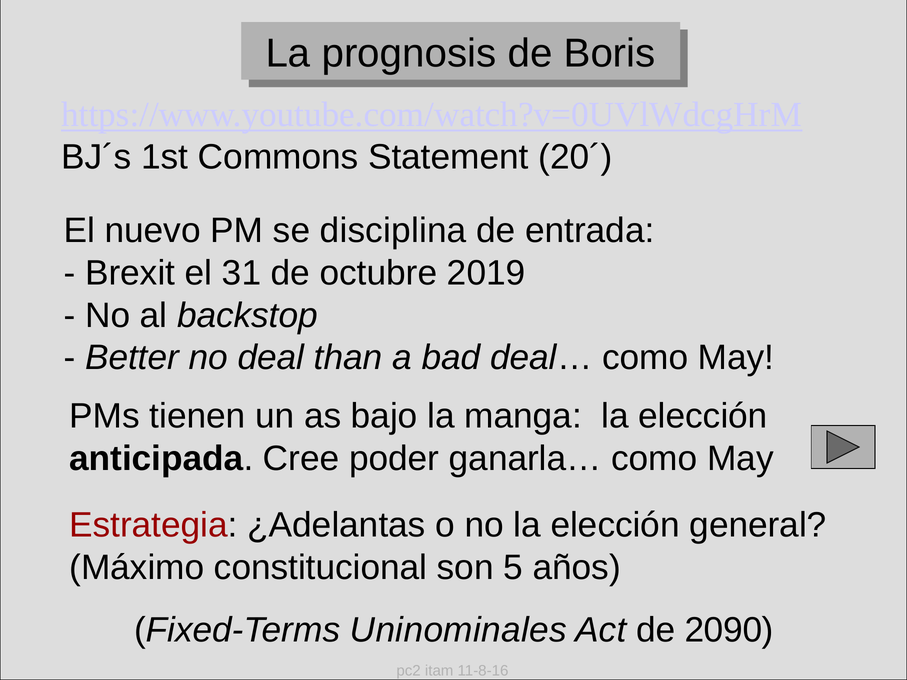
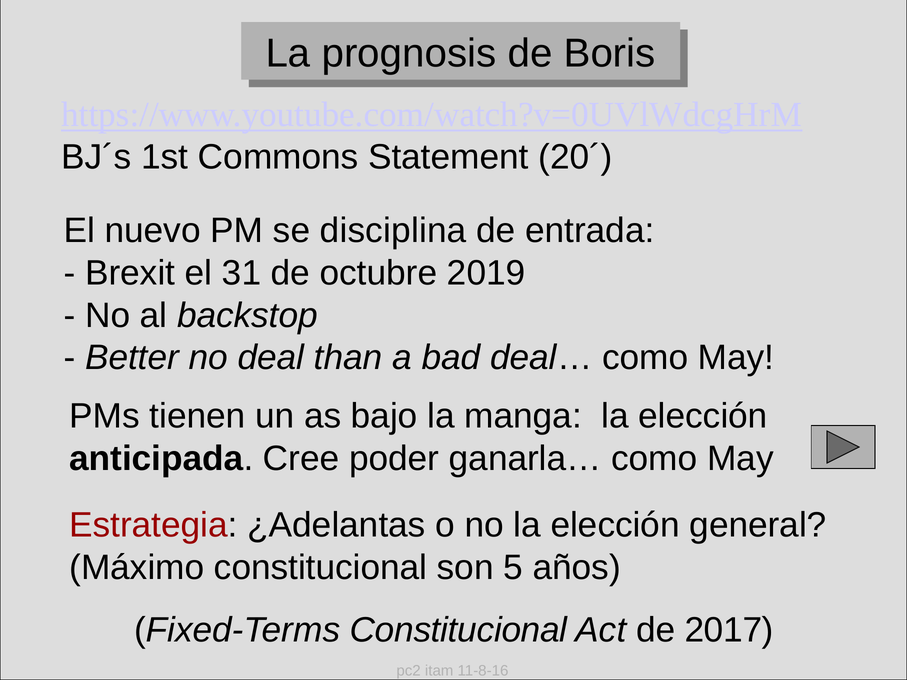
Fixed-Terms Uninominales: Uninominales -> Constitucional
2090: 2090 -> 2017
